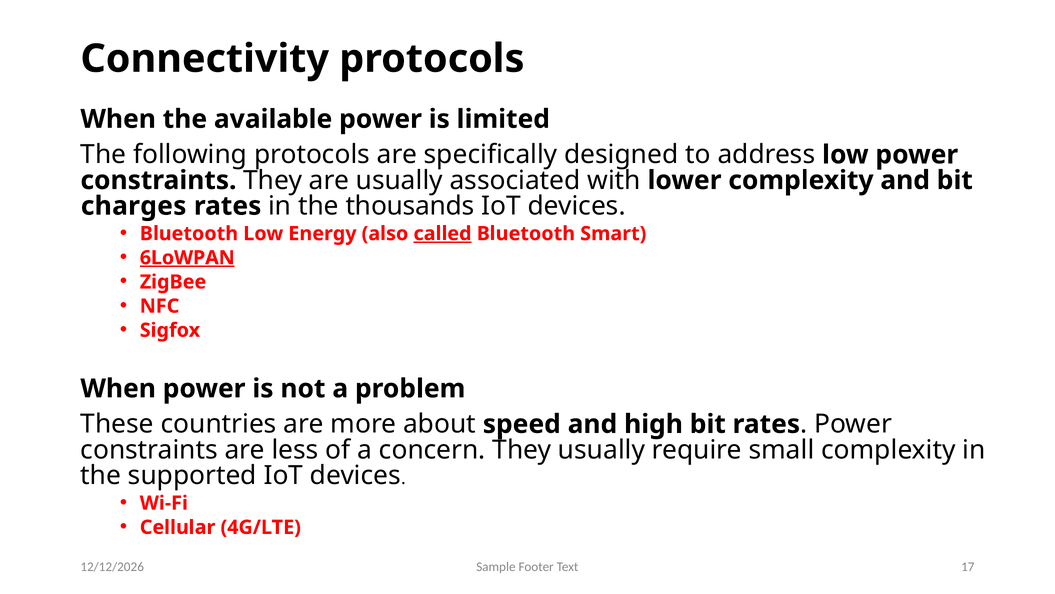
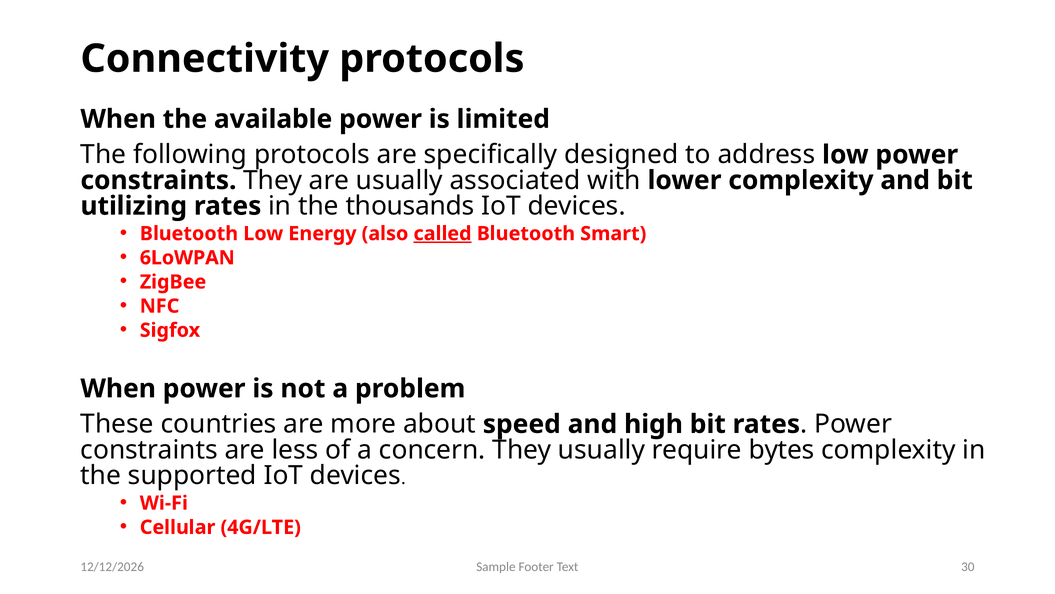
charges: charges -> utilizing
6LoWPAN underline: present -> none
small: small -> bytes
17: 17 -> 30
